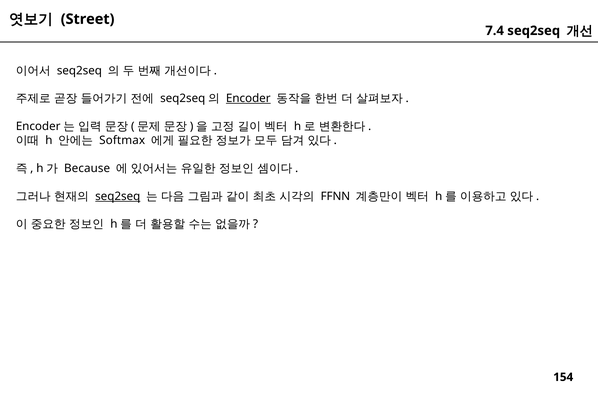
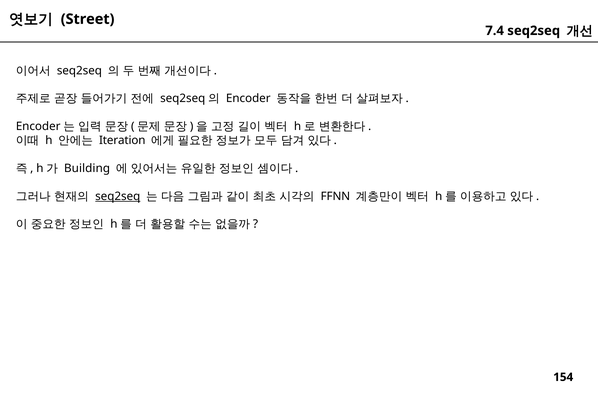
Encoder underline: present -> none
Softmax: Softmax -> Iteration
Because: Because -> Building
